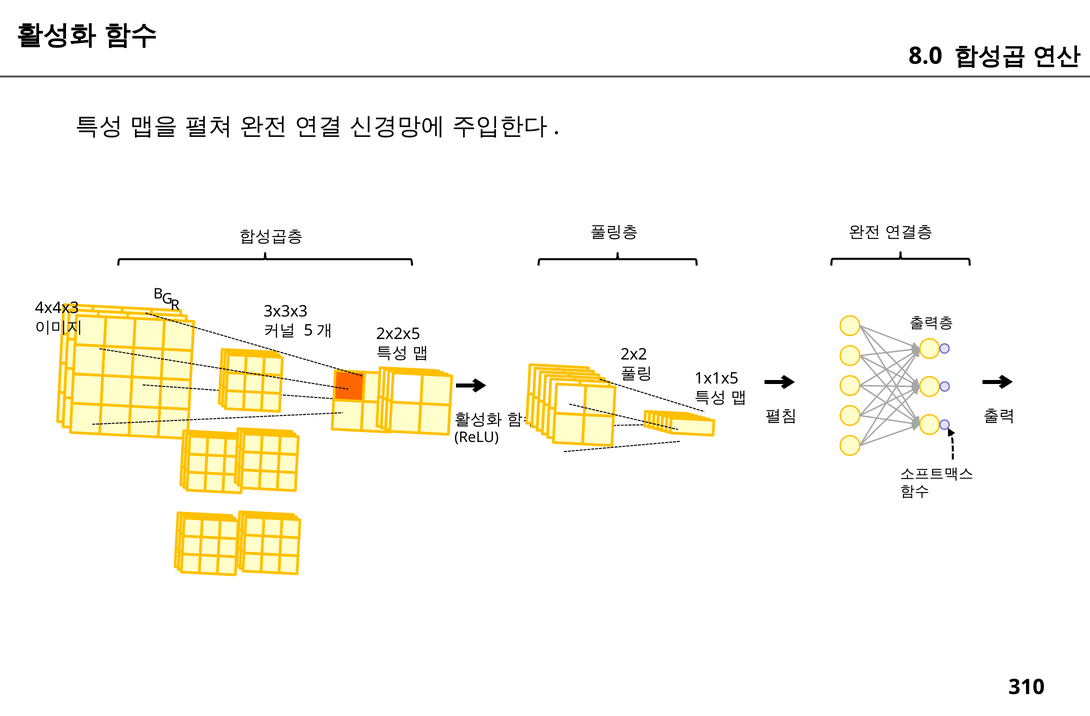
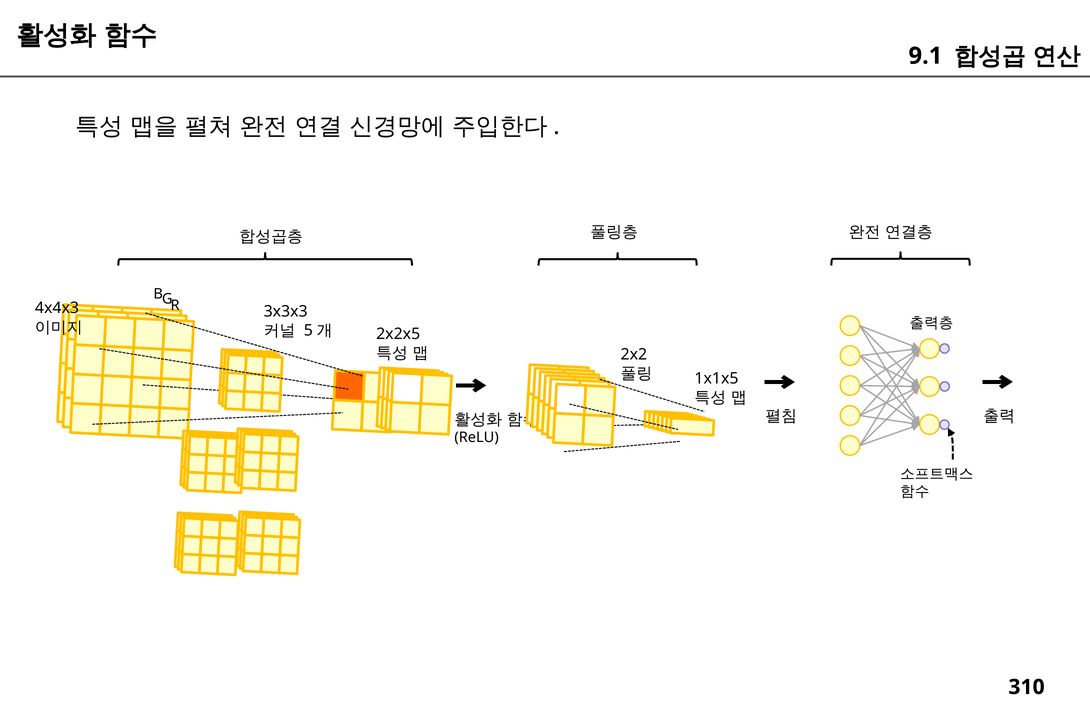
8.0: 8.0 -> 9.1
